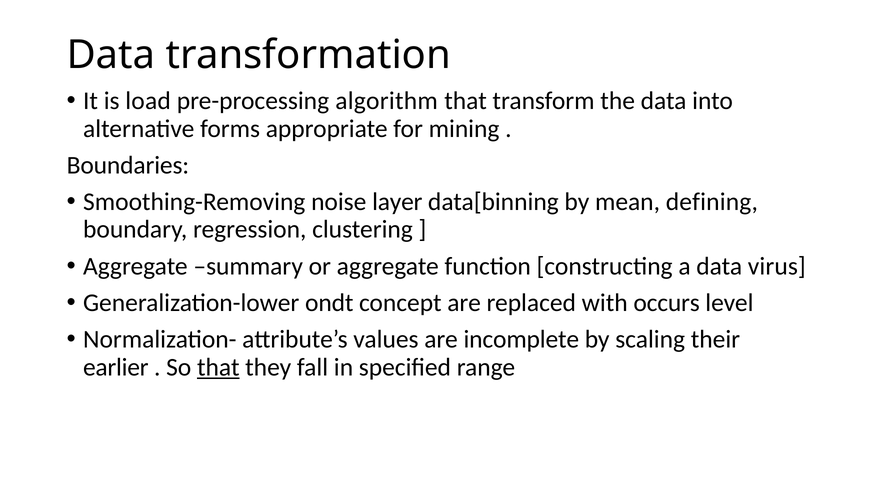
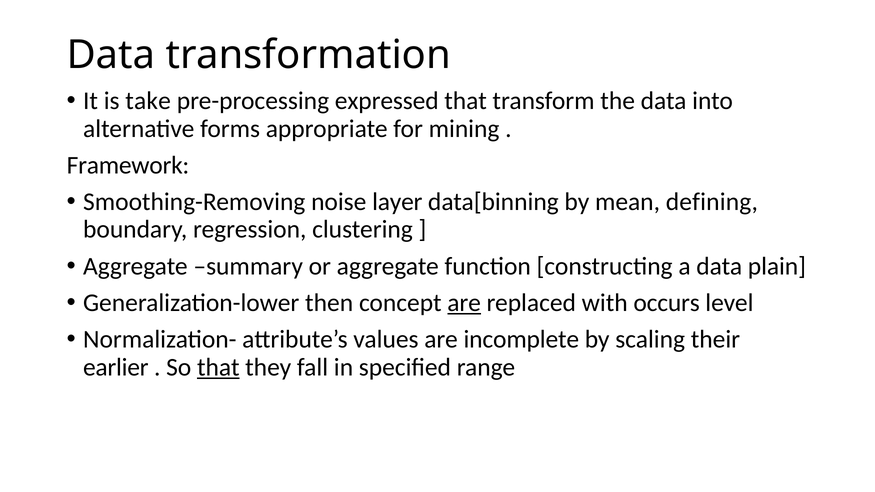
load: load -> take
algorithm: algorithm -> expressed
Boundaries: Boundaries -> Framework
virus: virus -> plain
ondt: ondt -> then
are at (464, 303) underline: none -> present
